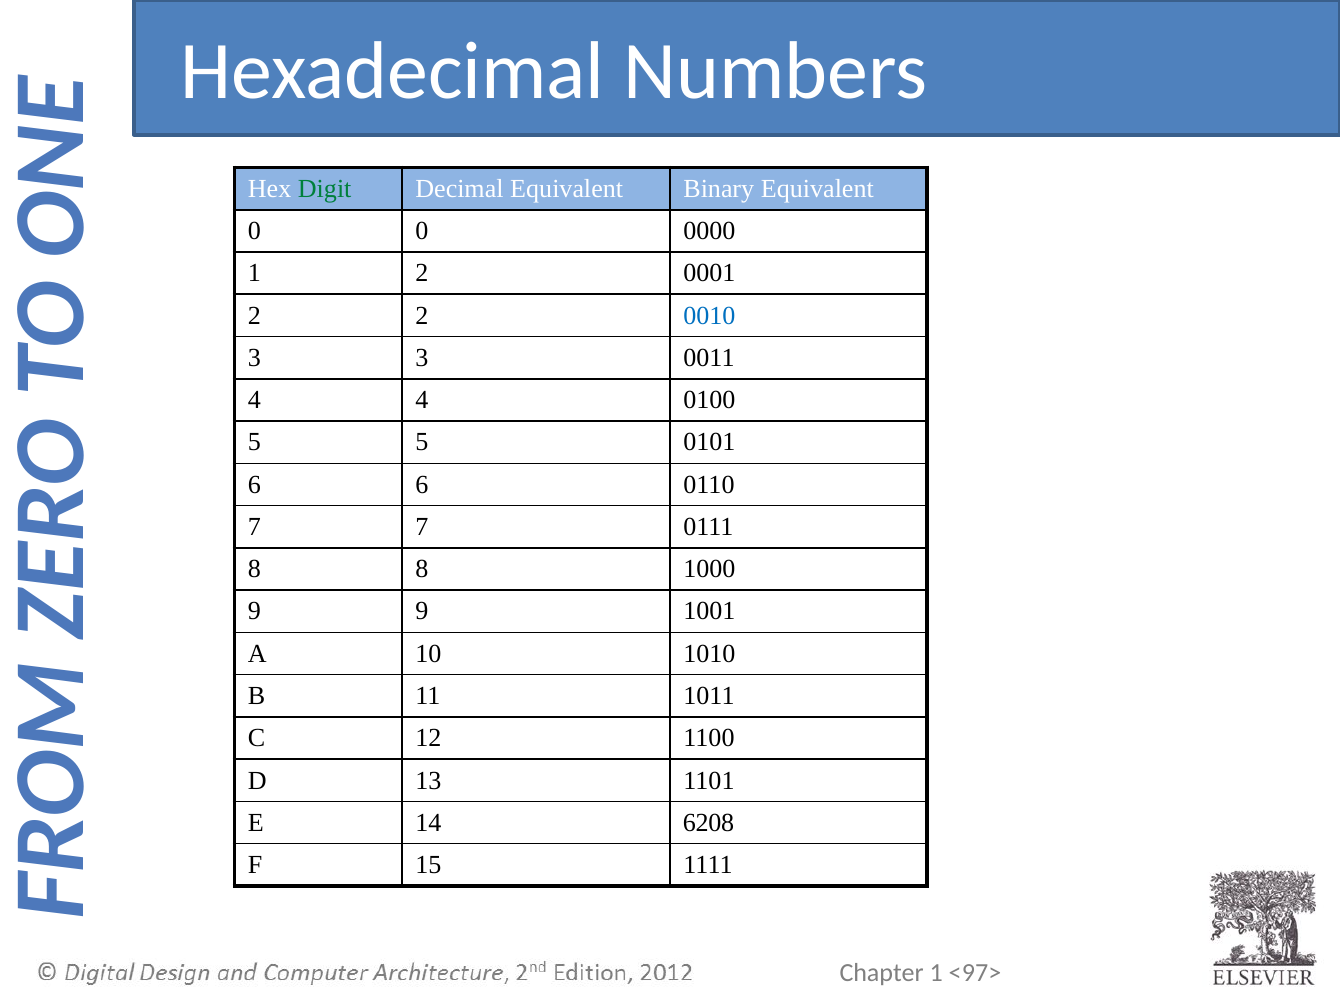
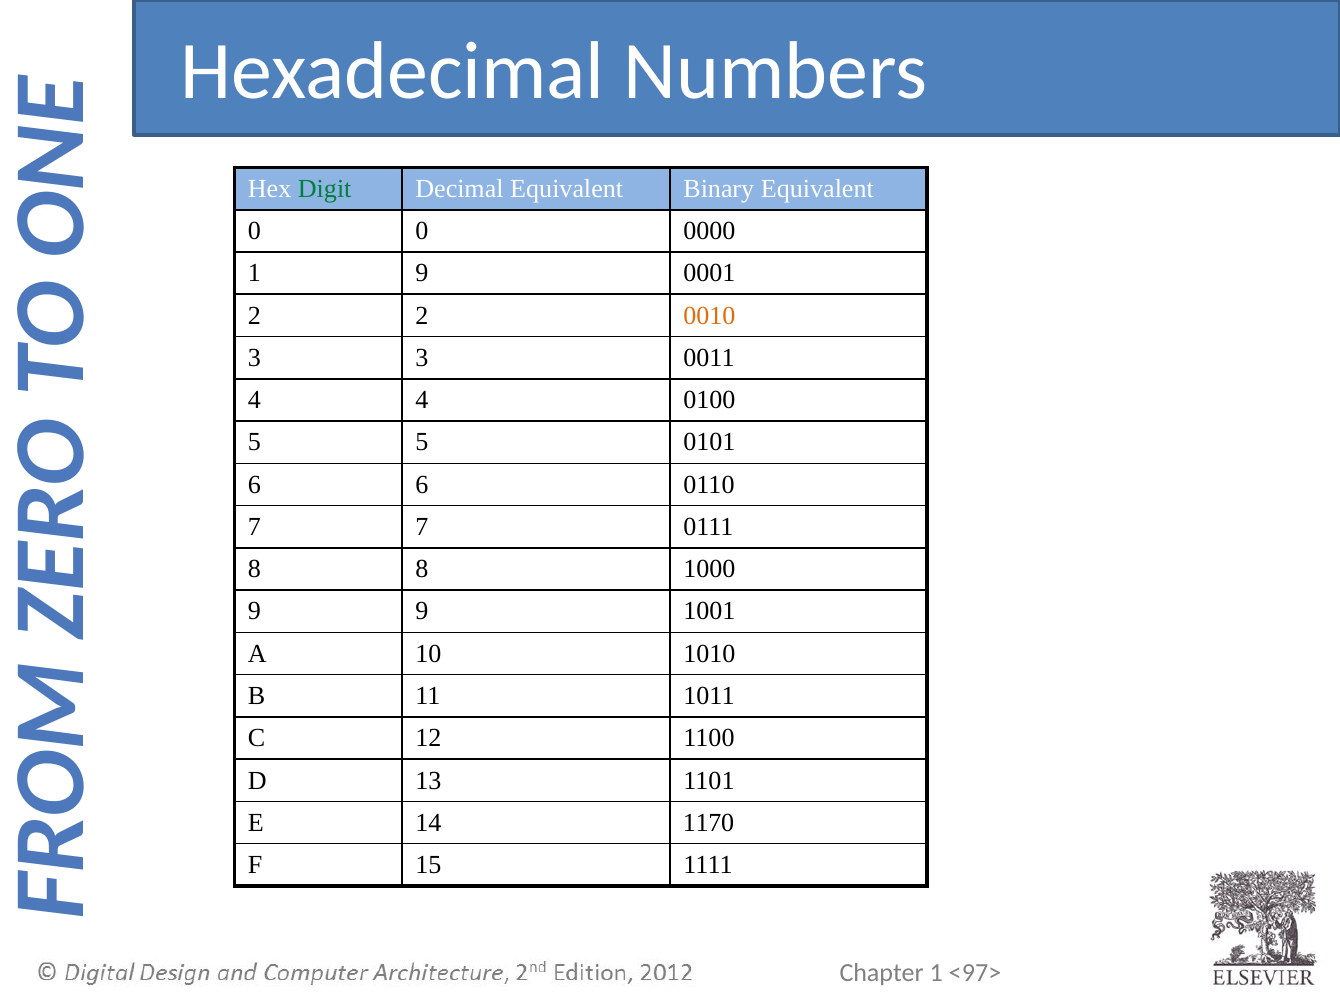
1 2: 2 -> 9
0010 colour: blue -> orange
6208: 6208 -> 1170
